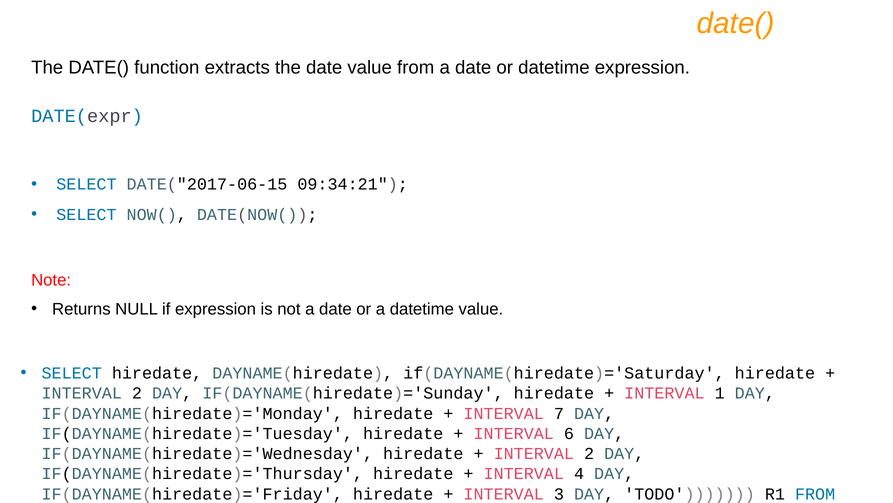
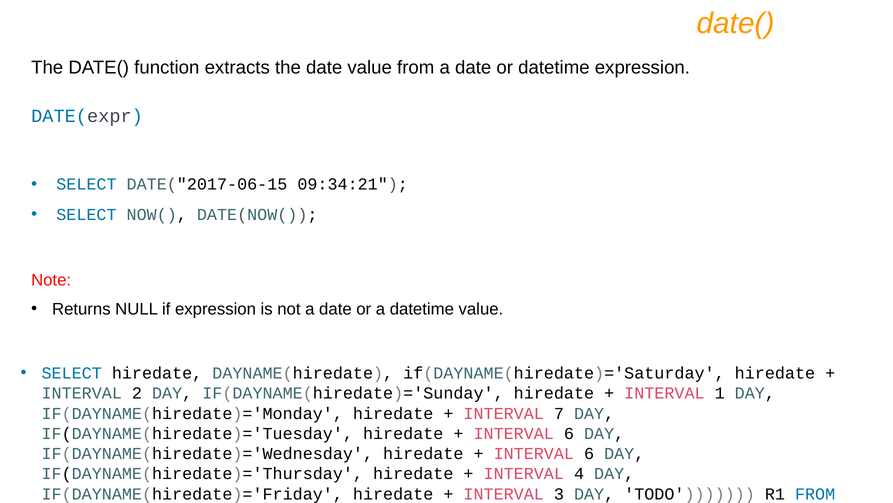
2 at (589, 453): 2 -> 6
